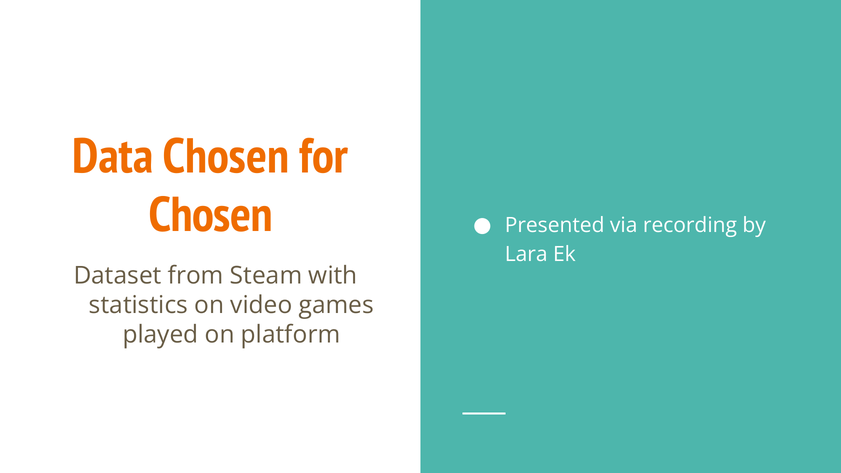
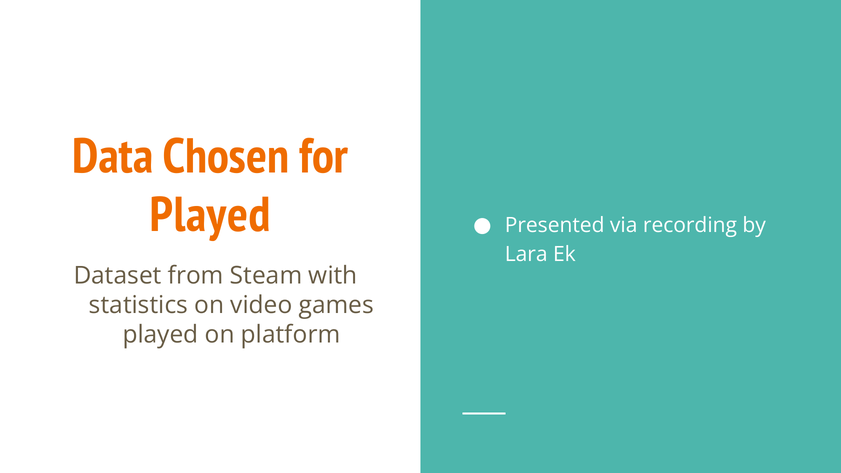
Chosen at (211, 215): Chosen -> Played
